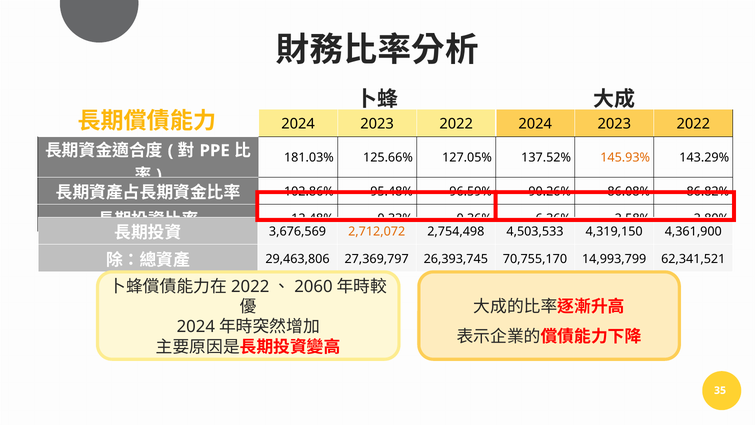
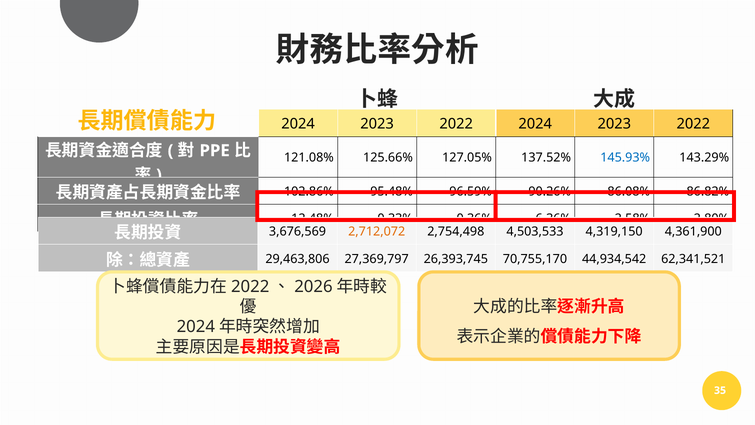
181.03%: 181.03% -> 121.08%
145.93% colour: orange -> blue
14,993,799: 14,993,799 -> 44,934,542
2060: 2060 -> 2026
